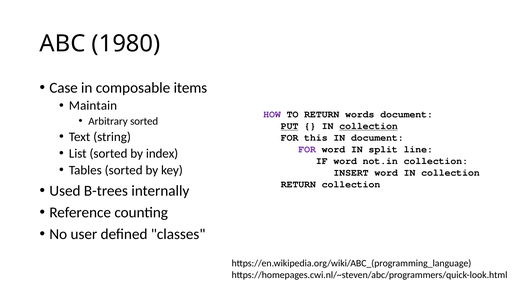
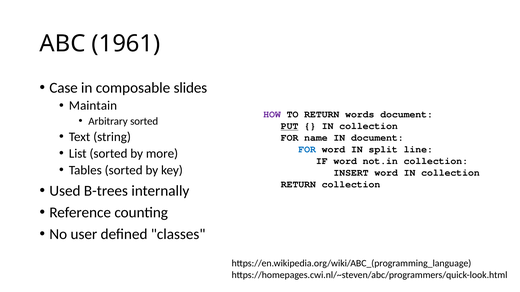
1980: 1980 -> 1961
items: items -> slides
collection at (369, 126) underline: present -> none
this: this -> name
FOR at (307, 150) colour: purple -> blue
index: index -> more
